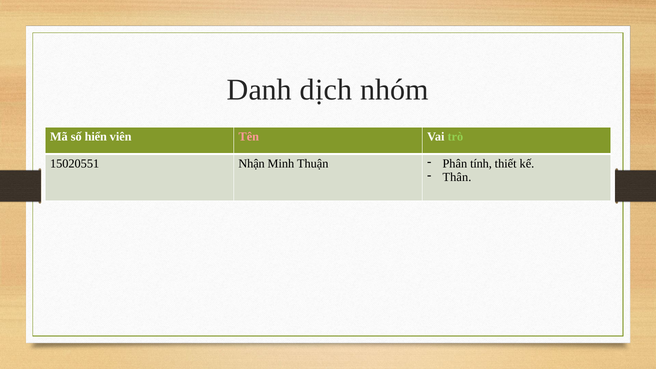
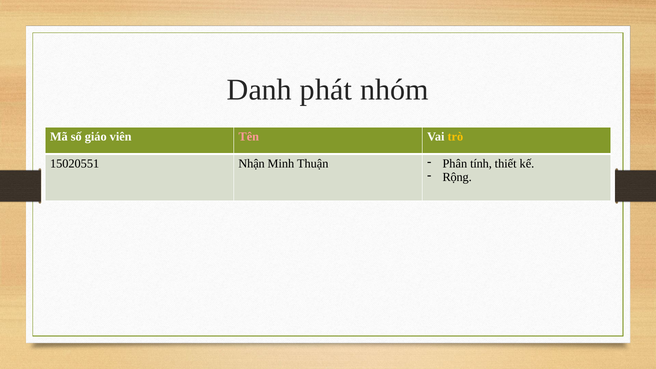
dịch: dịch -> phát
hiển: hiển -> giáo
trò colour: light green -> yellow
Thân: Thân -> Rộng
